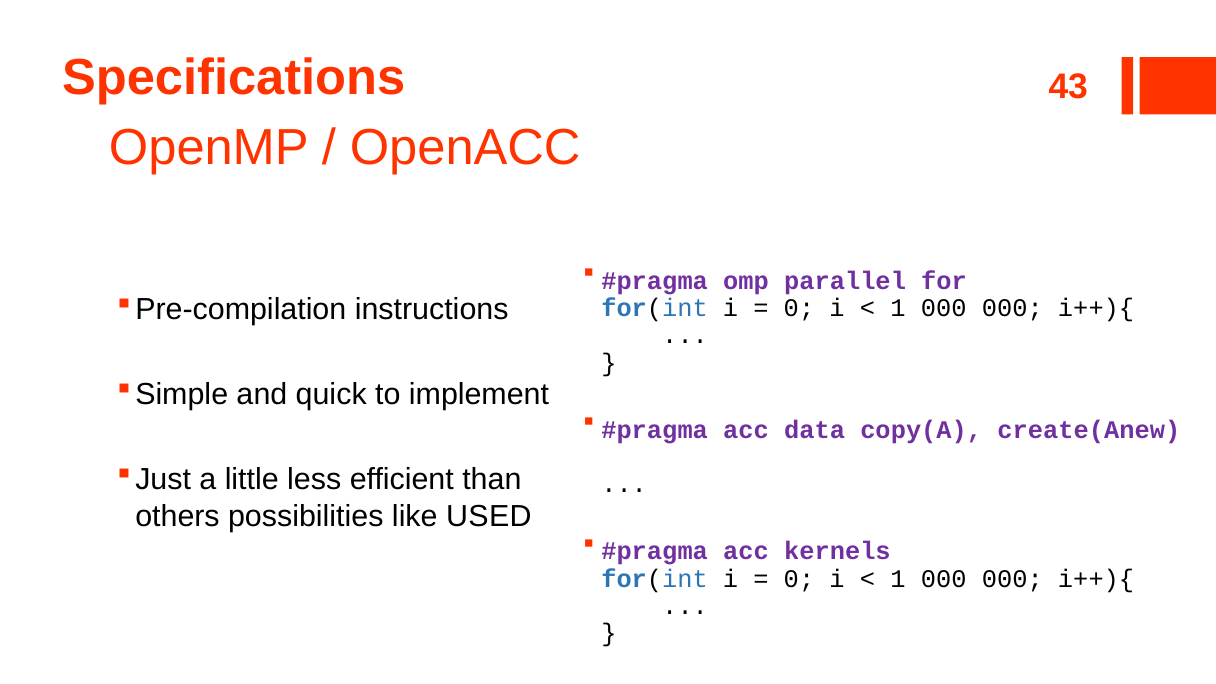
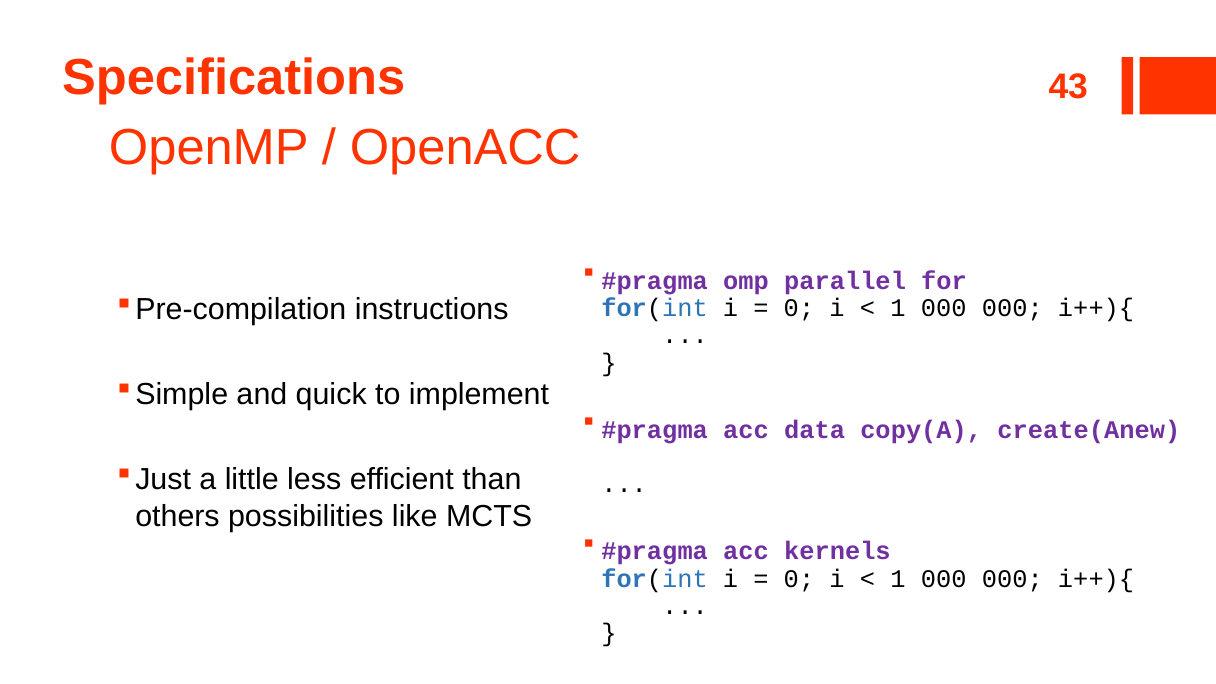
USED: USED -> MCTS
